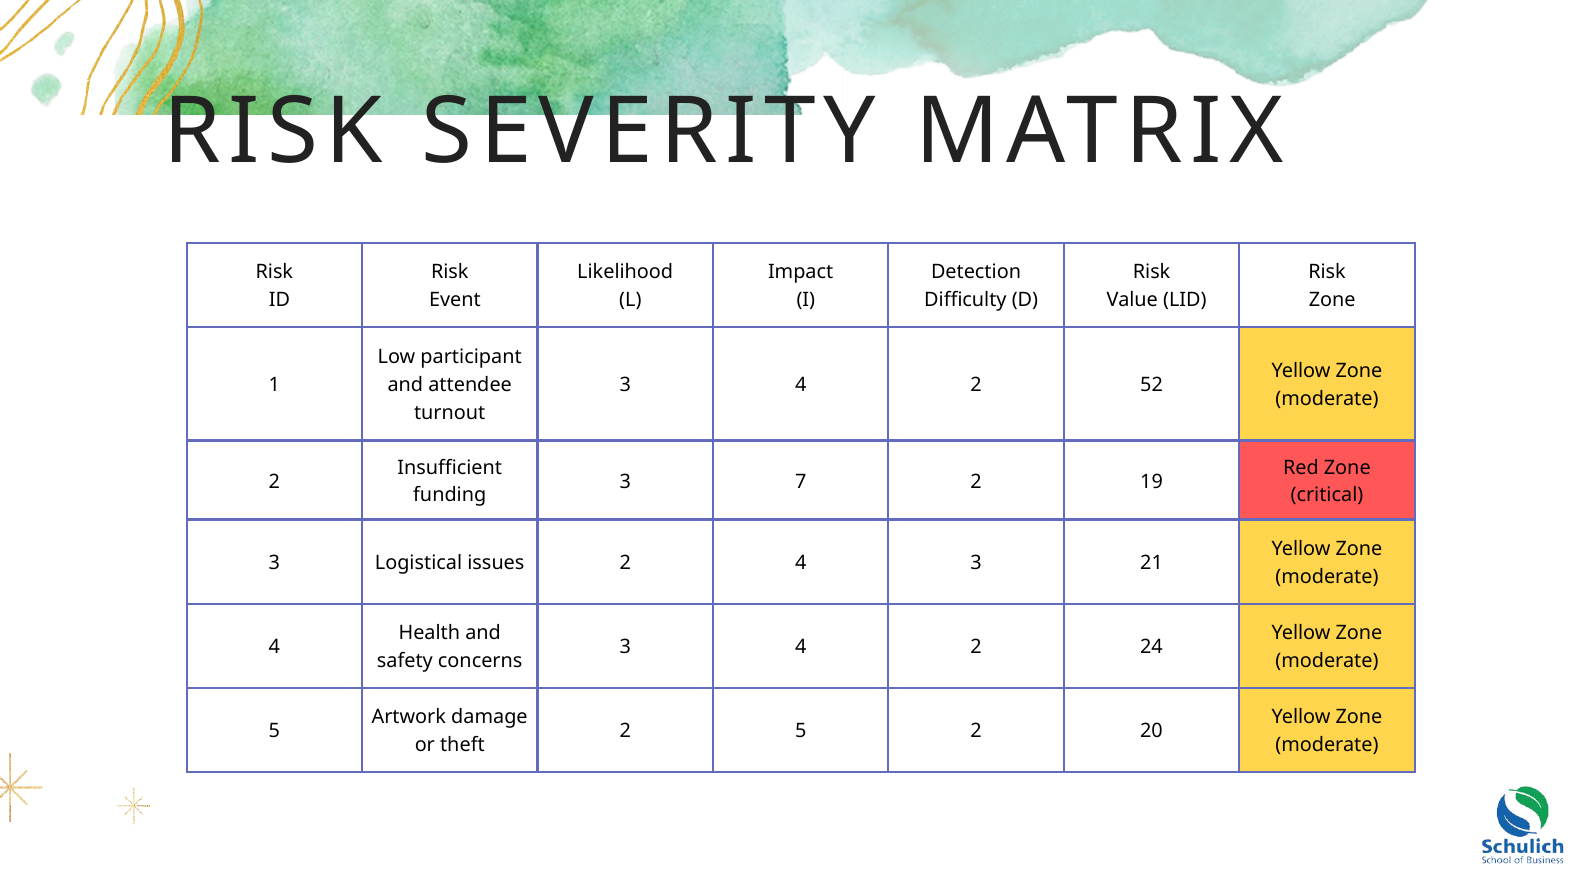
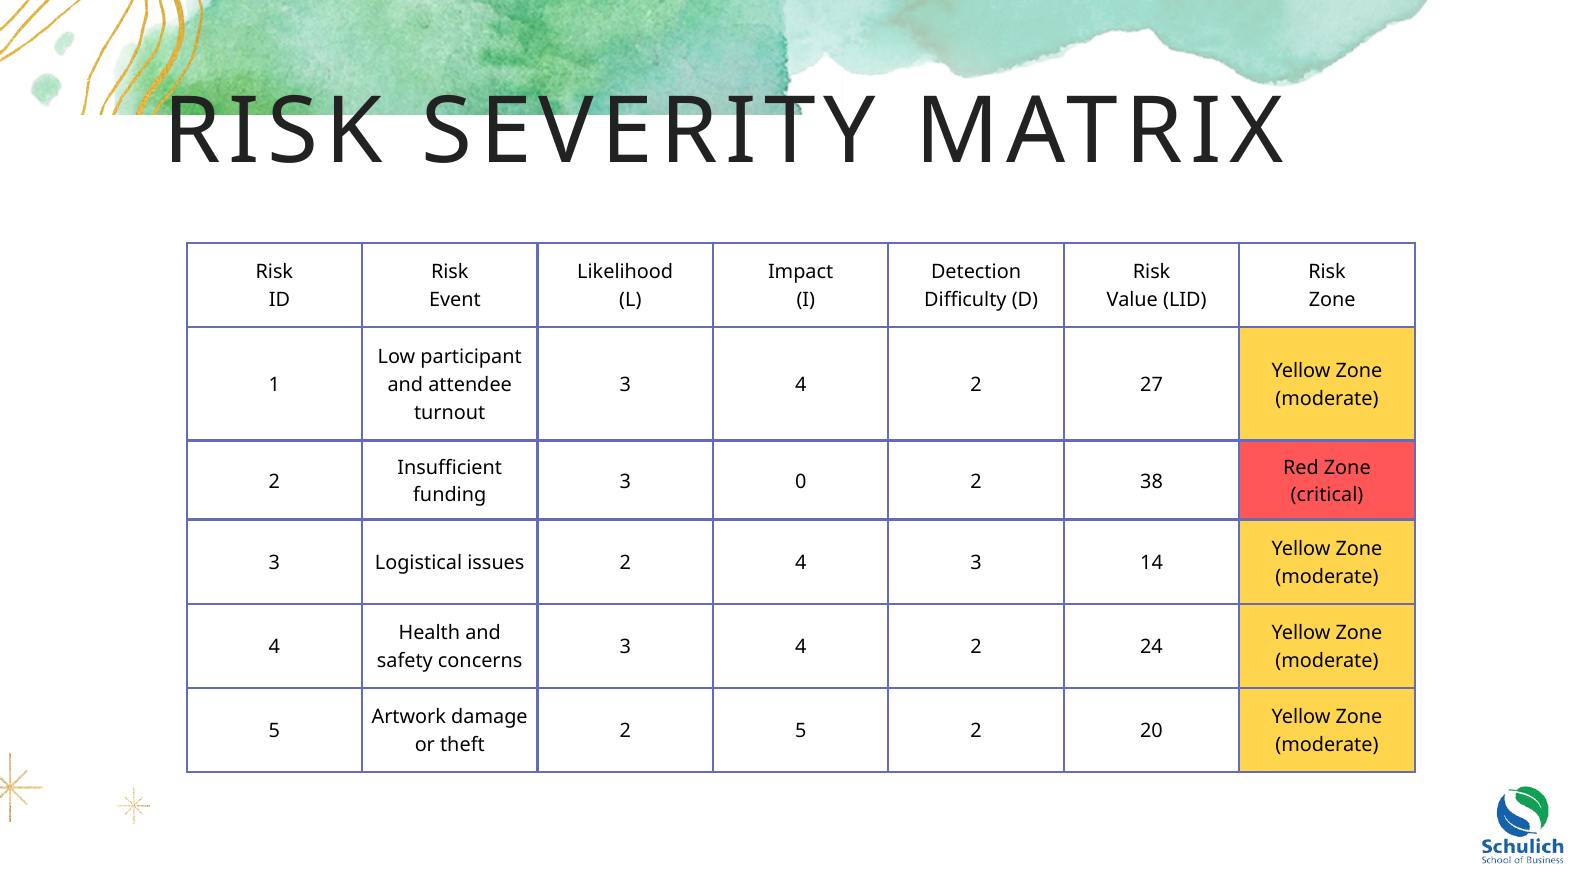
52: 52 -> 27
7: 7 -> 0
19: 19 -> 38
21: 21 -> 14
